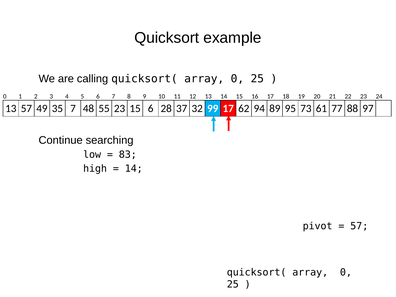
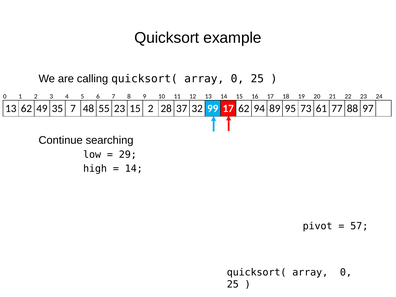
13 57: 57 -> 62
15 6: 6 -> 2
83: 83 -> 29
